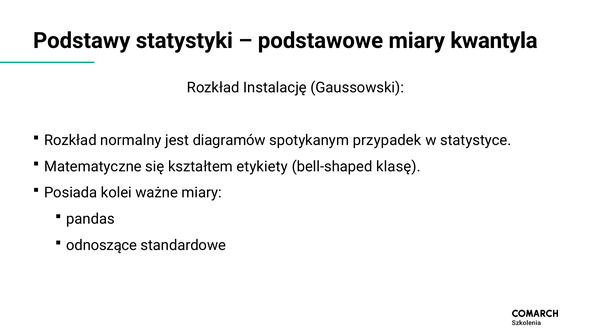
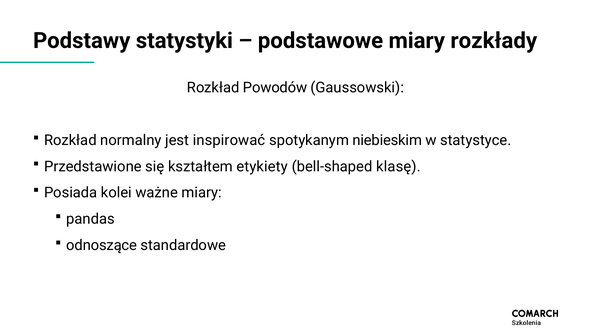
kwantyla: kwantyla -> rozkłady
Instalację: Instalację -> Powodów
diagramów: diagramów -> inspirować
przypadek: przypadek -> niebieskim
Matematyczne: Matematyczne -> Przedstawione
